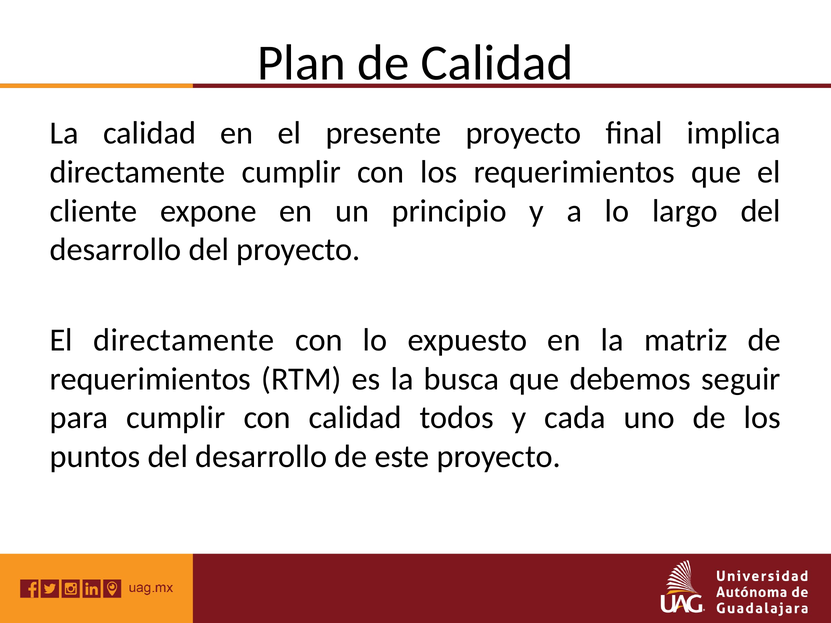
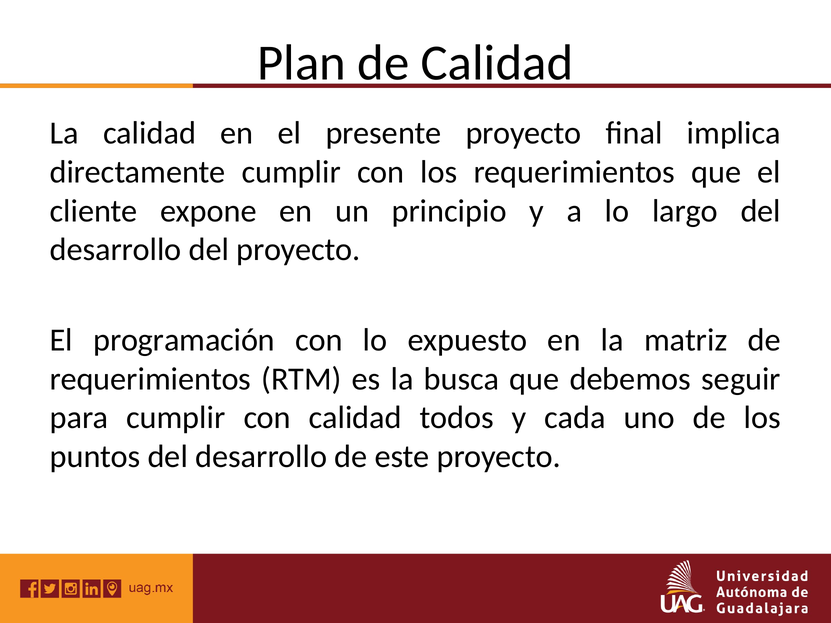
El directamente: directamente -> programación
